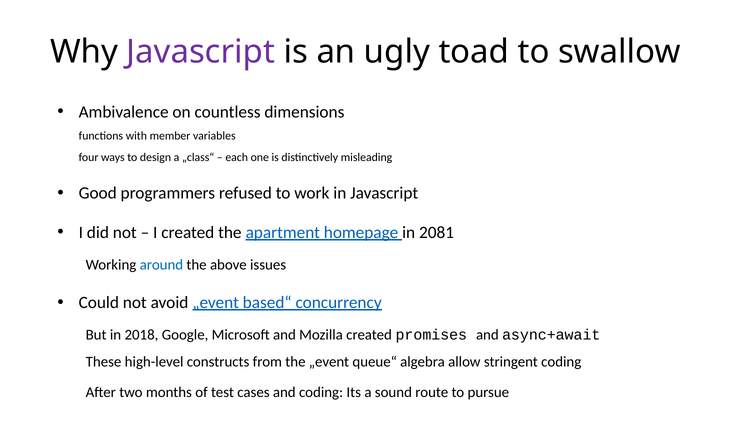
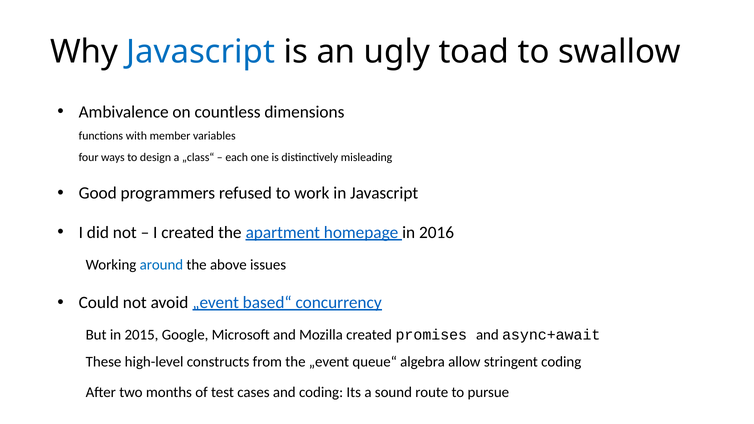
Javascript at (201, 52) colour: purple -> blue
2081: 2081 -> 2016
2018: 2018 -> 2015
